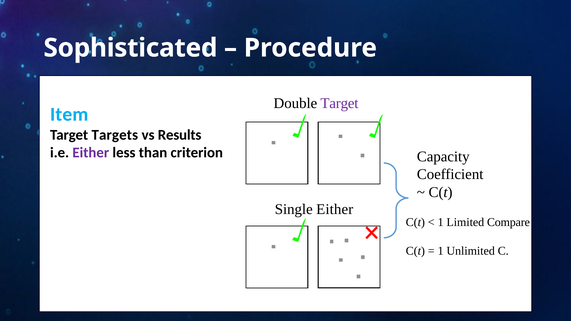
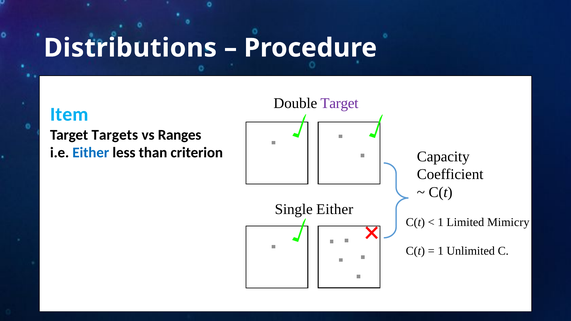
Sophisticated: Sophisticated -> Distributions
Results: Results -> Ranges
Either at (91, 153) colour: purple -> blue
Compare: Compare -> Mimicry
